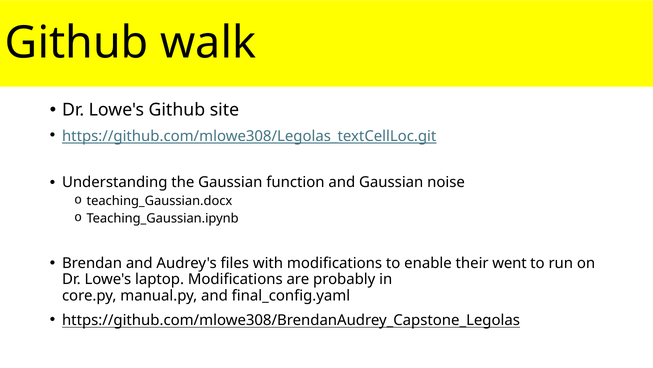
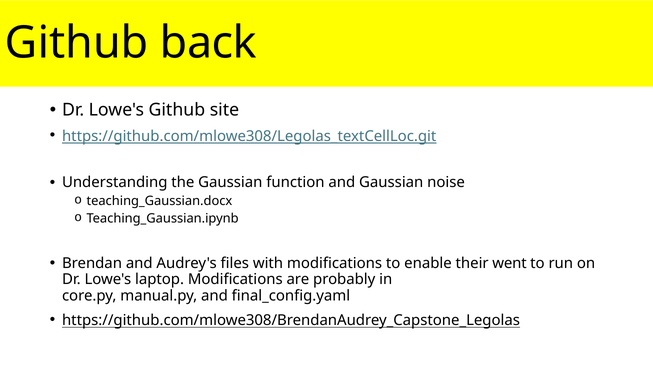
walk: walk -> back
